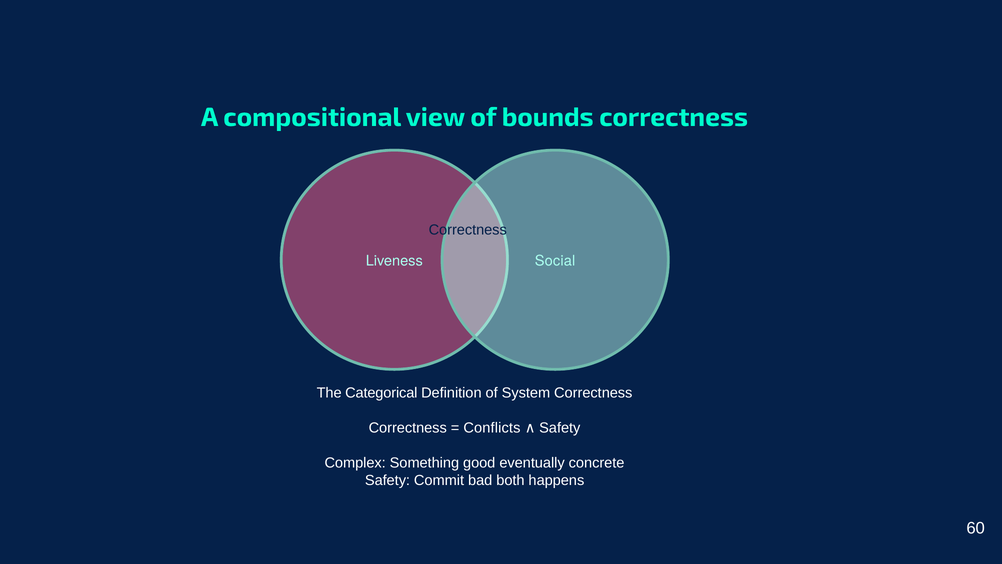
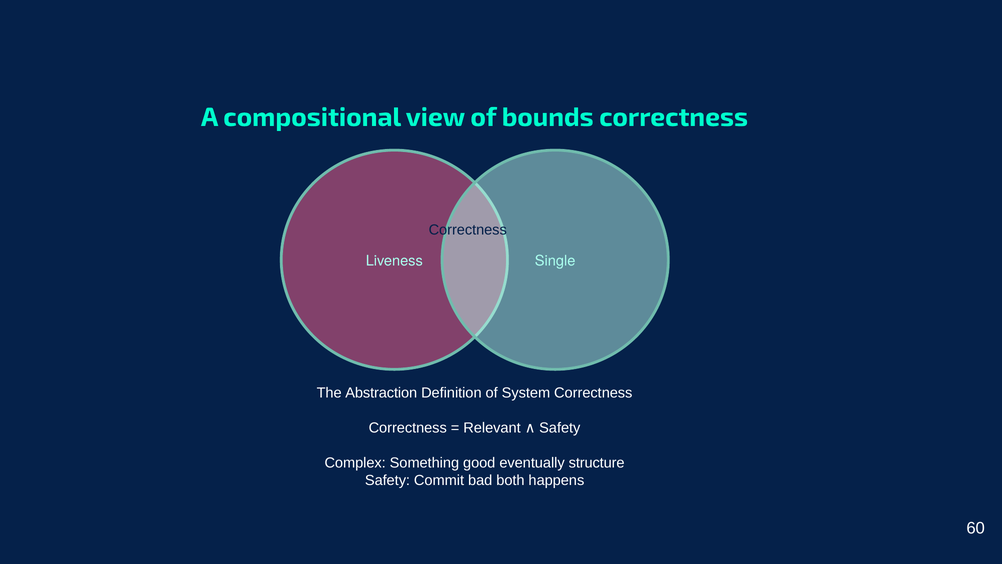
Social: Social -> Single
Categorical: Categorical -> Abstraction
Conflicts: Conflicts -> Relevant
concrete: concrete -> structure
